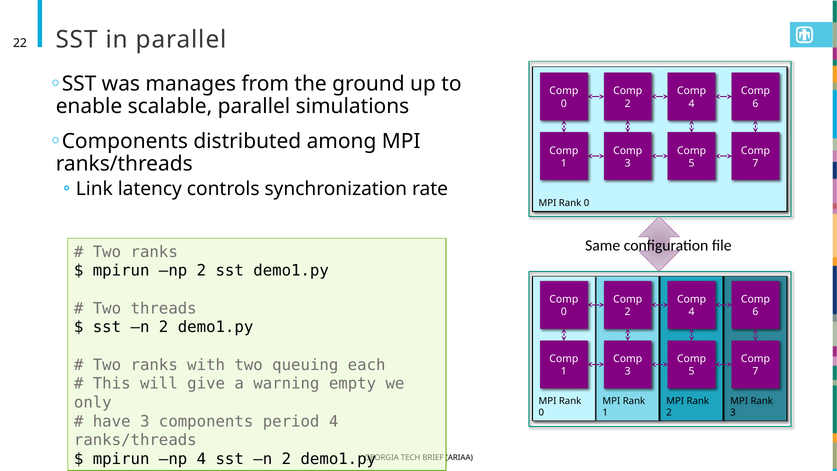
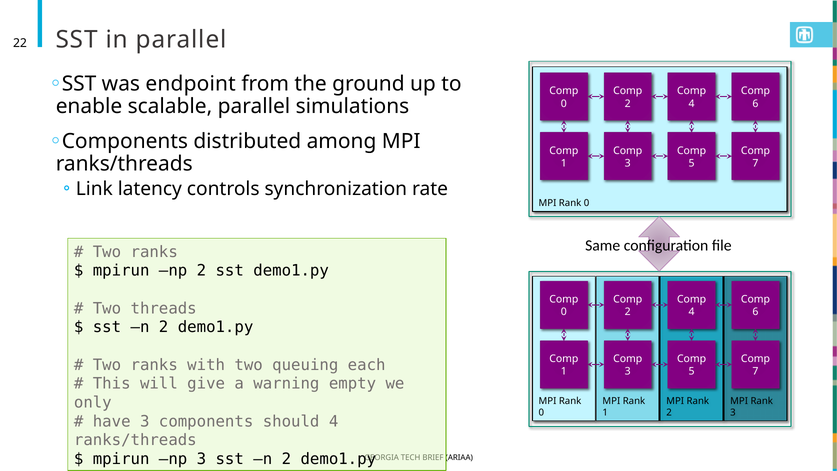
manages: manages -> endpoint
period: period -> should
np 4: 4 -> 3
